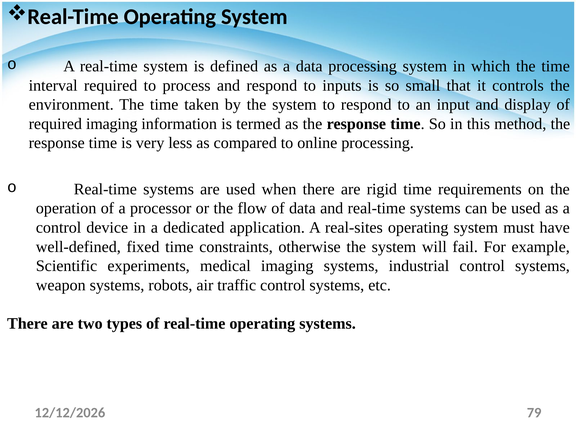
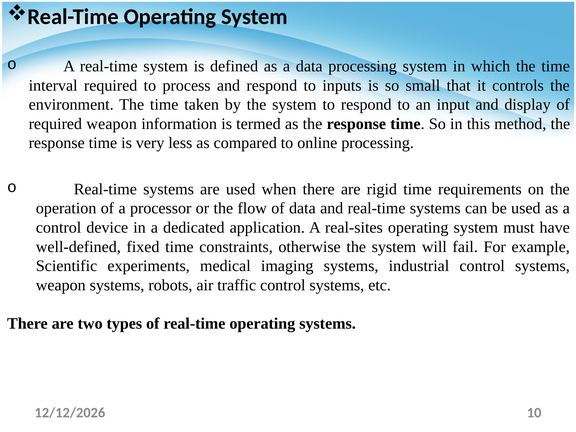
required imaging: imaging -> weapon
79: 79 -> 10
